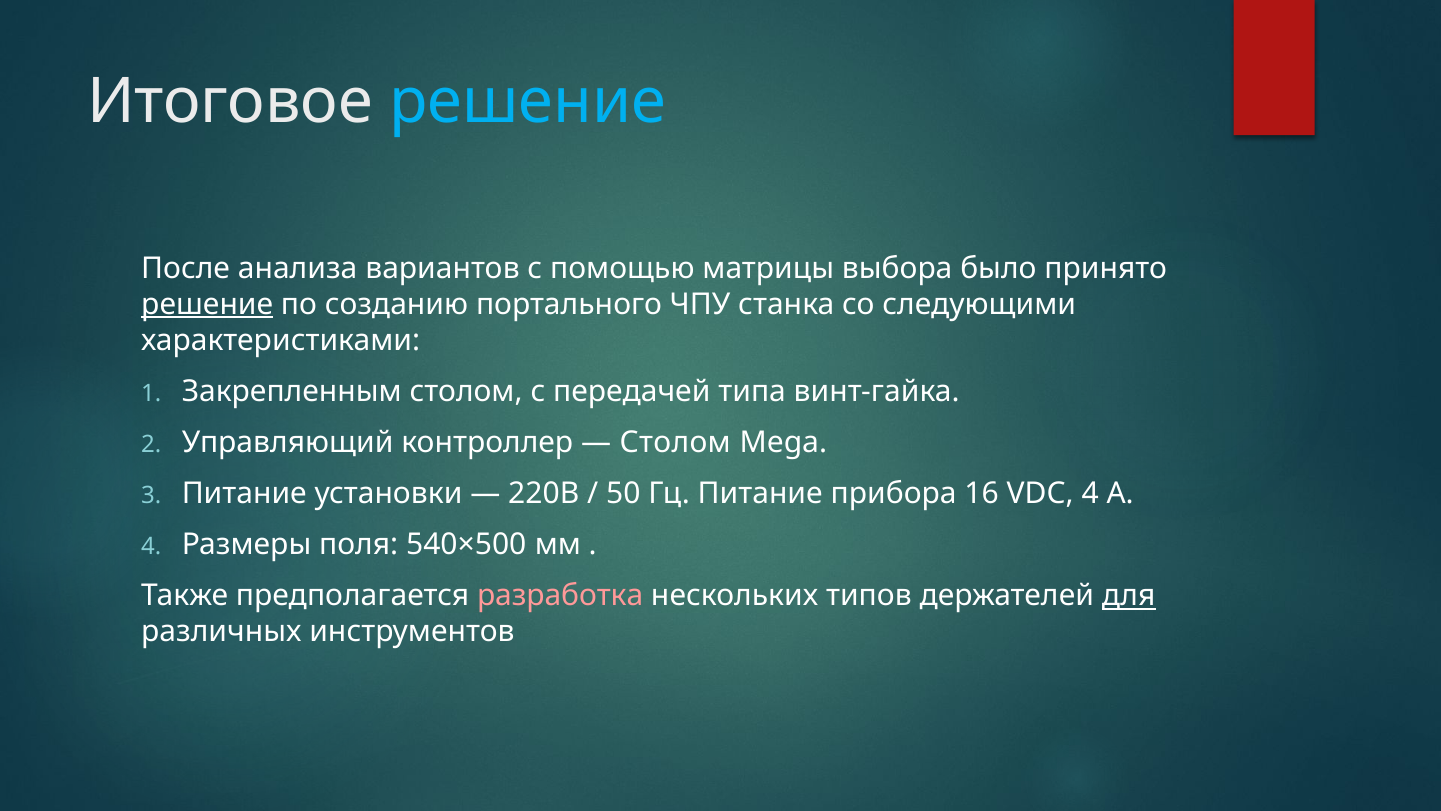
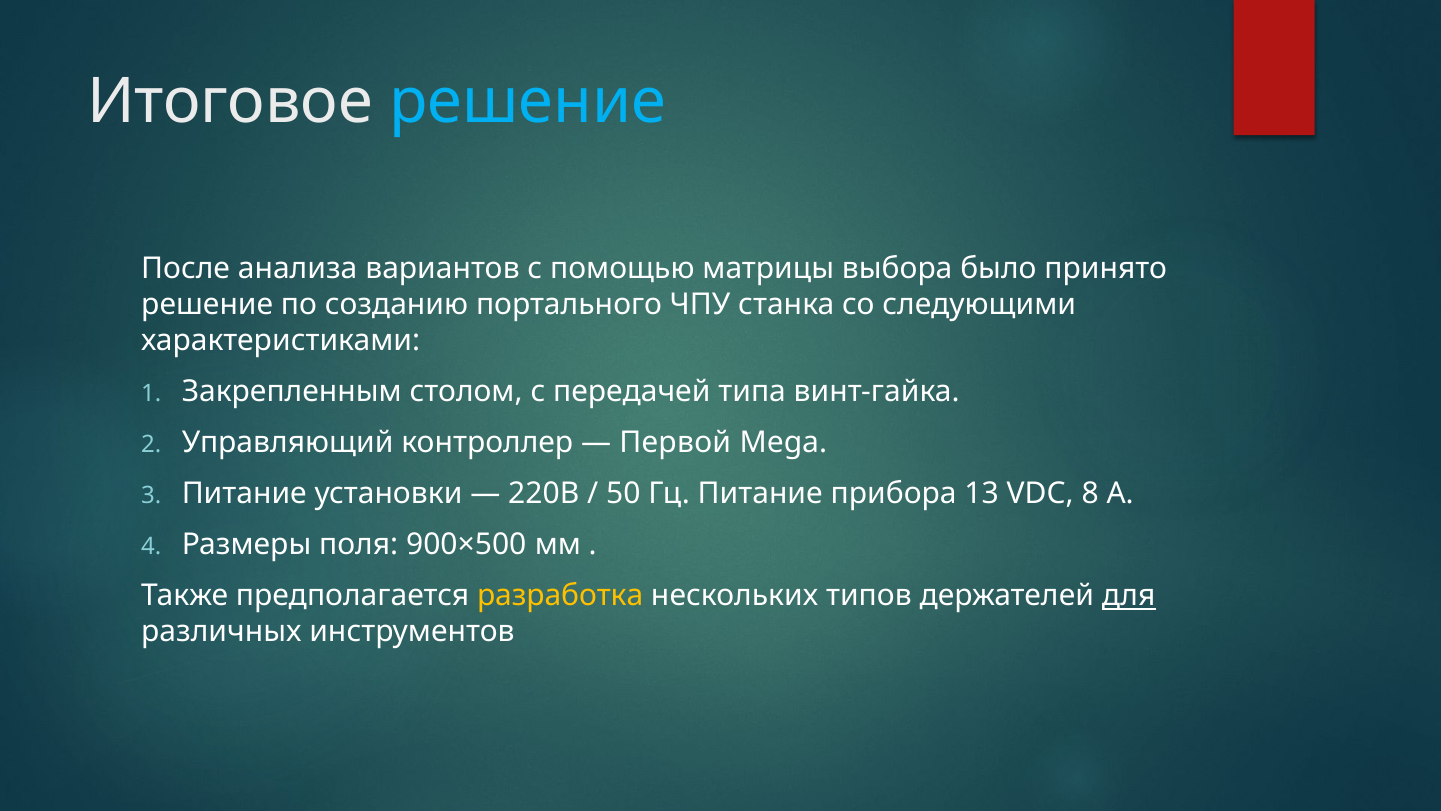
решение at (207, 304) underline: present -> none
Столом at (675, 442): Столом -> Первой
16: 16 -> 13
VDC 4: 4 -> 8
540×500: 540×500 -> 900×500
разработка colour: pink -> yellow
